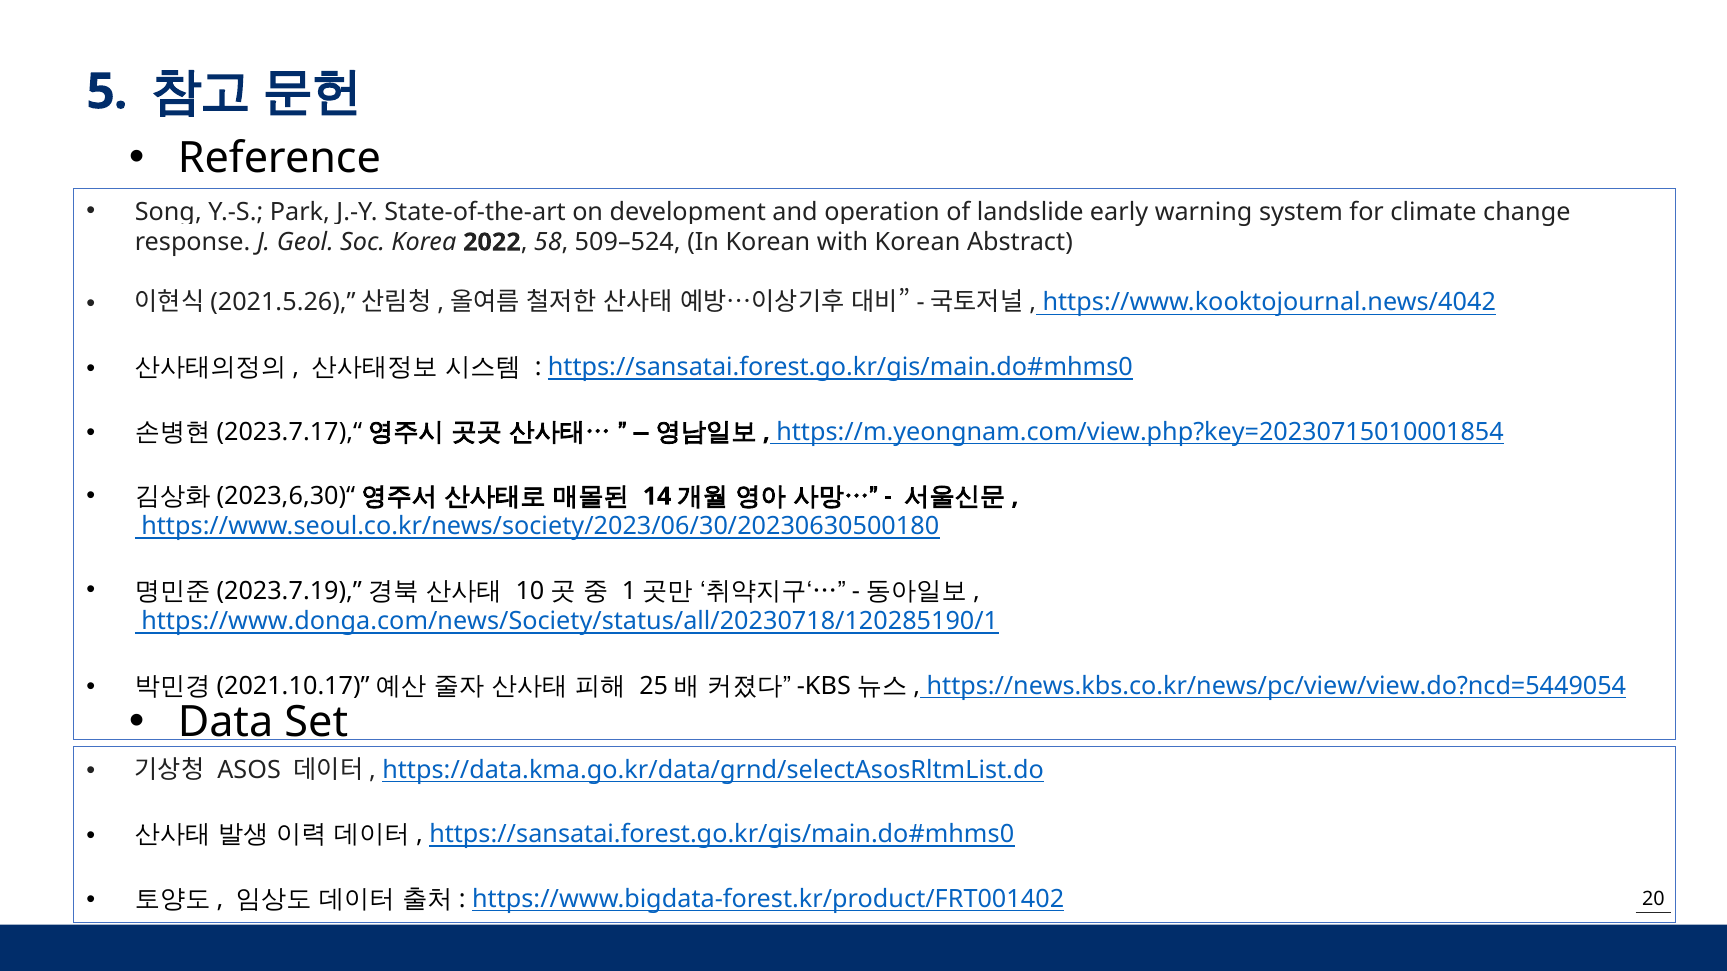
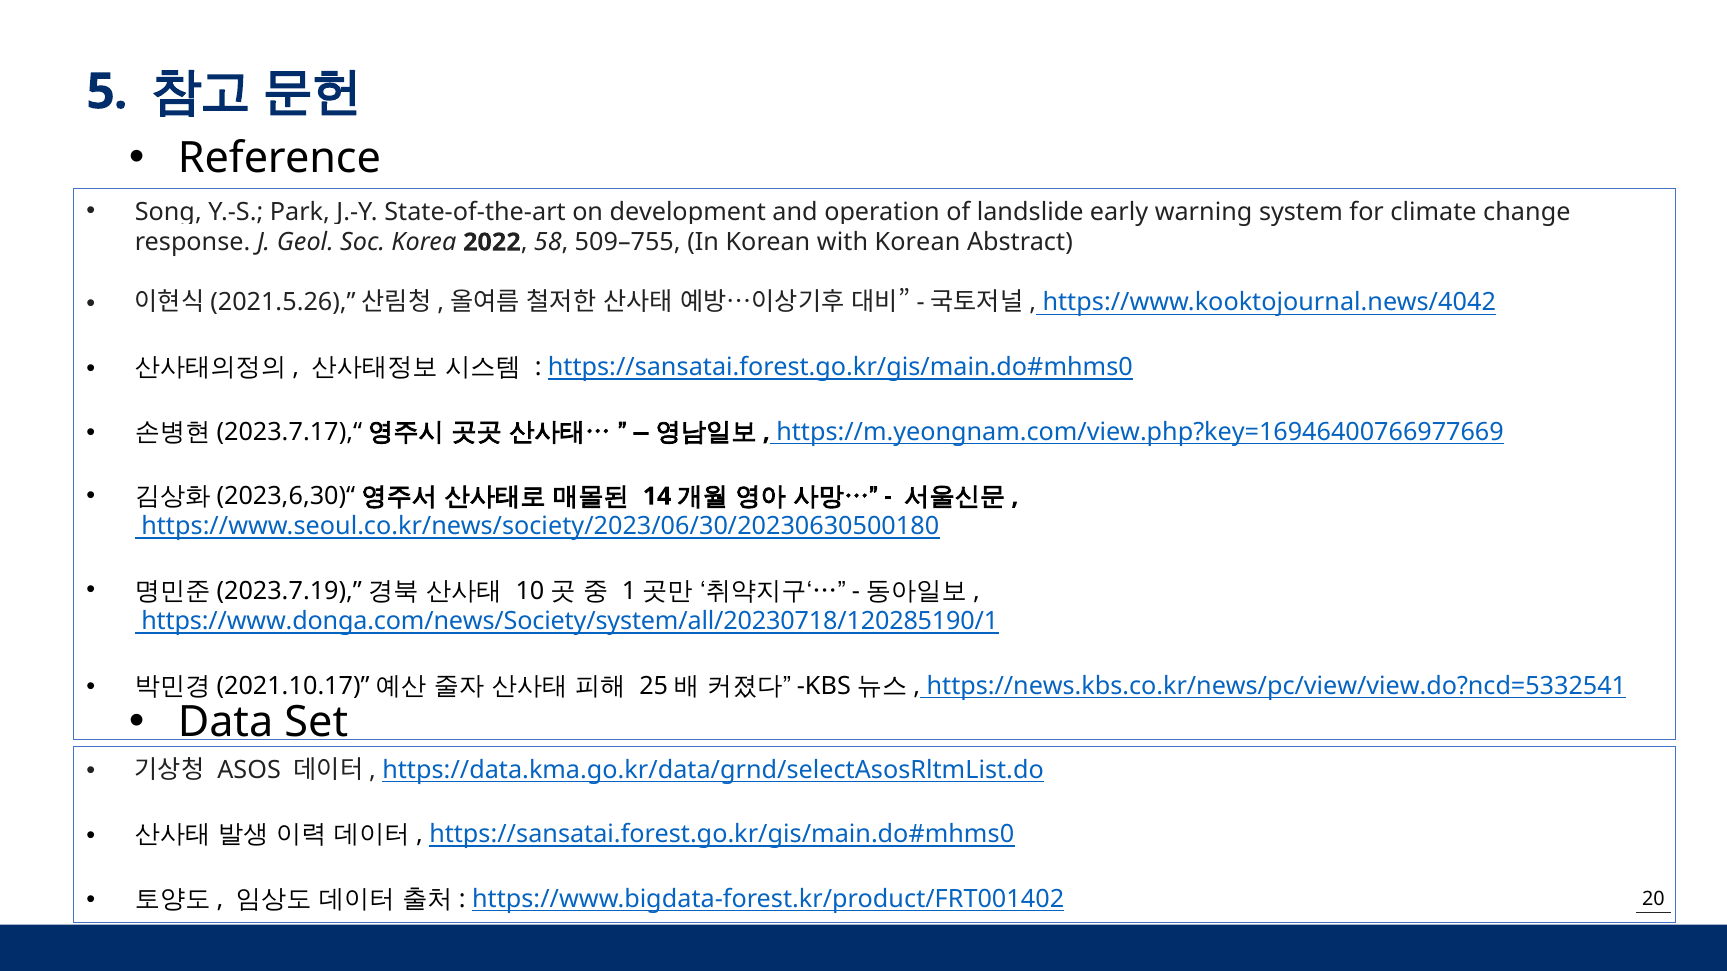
509–524: 509–524 -> 509–755
https://m.yeongnam.com/view.php?key=20230715010001854: https://m.yeongnam.com/view.php?key=20230715010001854 -> https://m.yeongnam.com/view.php?key=16946400766977669
https://www.donga.com/news/Society/status/all/20230718/120285190/1: https://www.donga.com/news/Society/status/all/20230718/120285190/1 -> https://www.donga.com/news/Society/system/all/20230718/120285190/1
https://news.kbs.co.kr/news/pc/view/view.do?ncd=5449054: https://news.kbs.co.kr/news/pc/view/view.do?ncd=5449054 -> https://news.kbs.co.kr/news/pc/view/view.do?ncd=5332541
